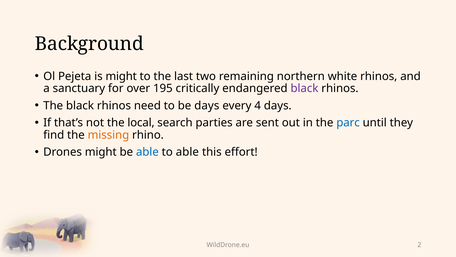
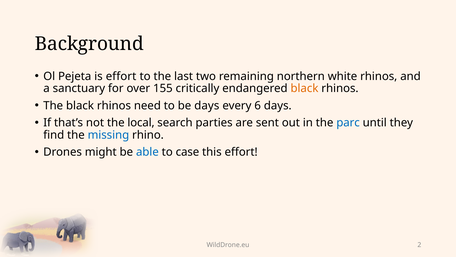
is might: might -> effort
195: 195 -> 155
black at (304, 88) colour: purple -> orange
4: 4 -> 6
missing colour: orange -> blue
to able: able -> case
